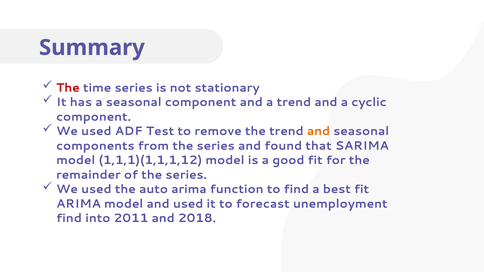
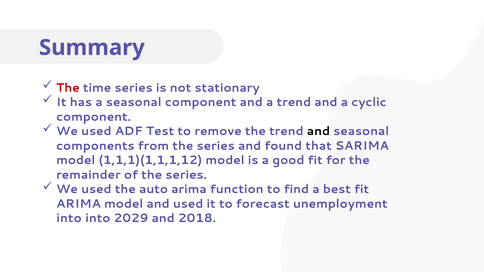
and at (318, 131) colour: orange -> black
find at (69, 219): find -> into
2011: 2011 -> 2029
